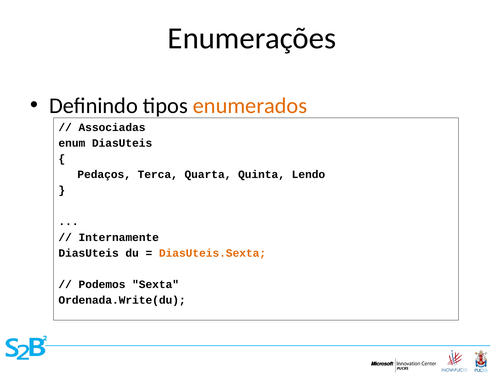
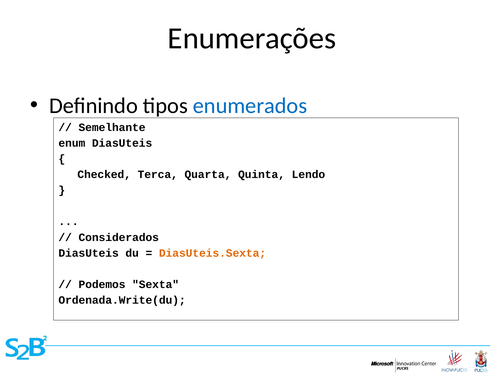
enumerados colour: orange -> blue
Associadas: Associadas -> Semelhante
Pedaços: Pedaços -> Checked
Internamente: Internamente -> Considerados
